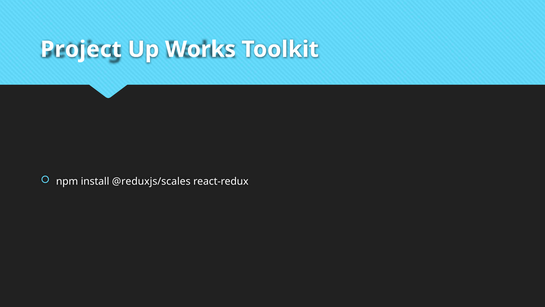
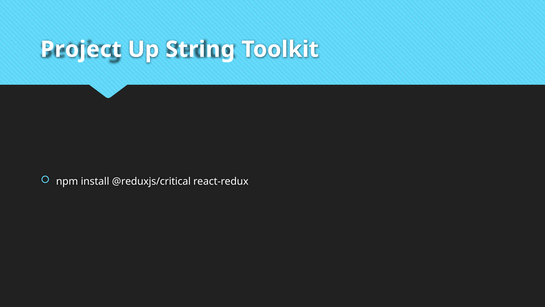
Works: Works -> String
@reduxjs/scales: @reduxjs/scales -> @reduxjs/critical
